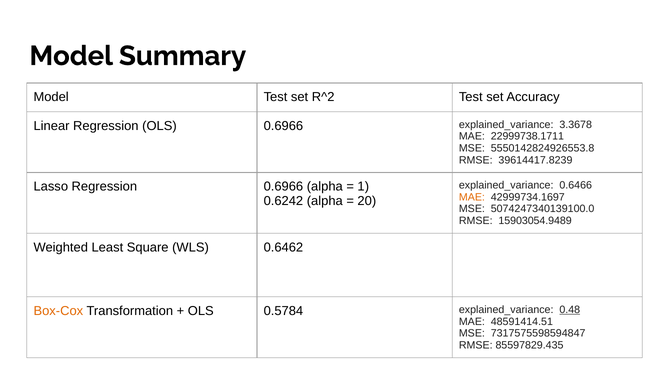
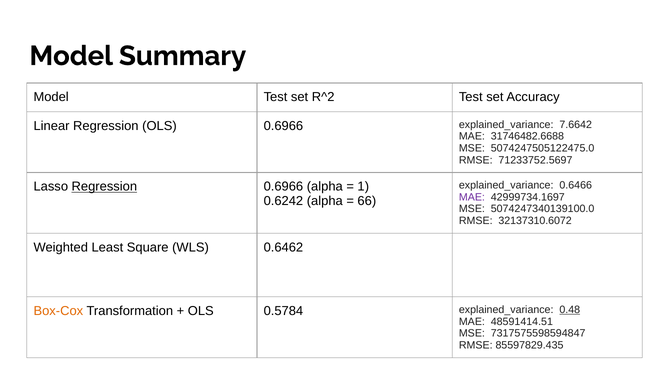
3.3678: 3.3678 -> 7.6642
22999738.1711: 22999738.1711 -> 31746482.6688
5550142824926553.8: 5550142824926553.8 -> 5074247505122475.0
39614417.8239: 39614417.8239 -> 71233752.5697
Regression at (104, 187) underline: none -> present
MAE at (472, 197) colour: orange -> purple
20: 20 -> 66
15903054.9489: 15903054.9489 -> 32137310.6072
